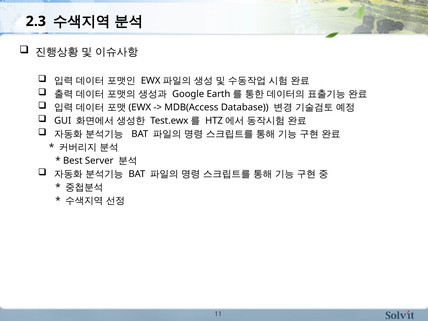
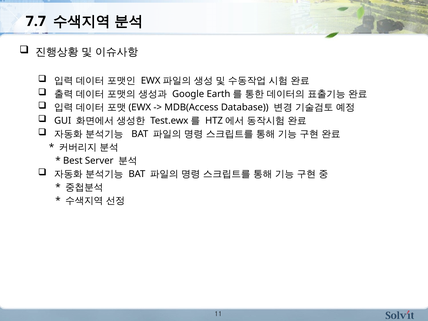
2.3: 2.3 -> 7.7
